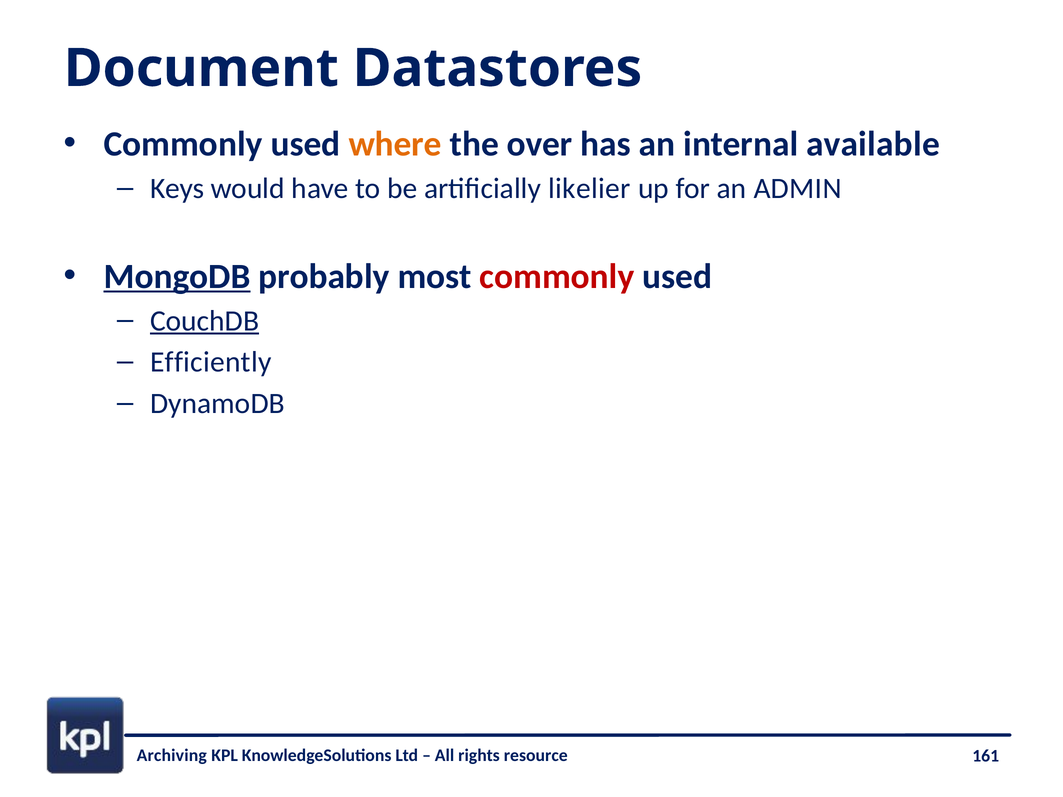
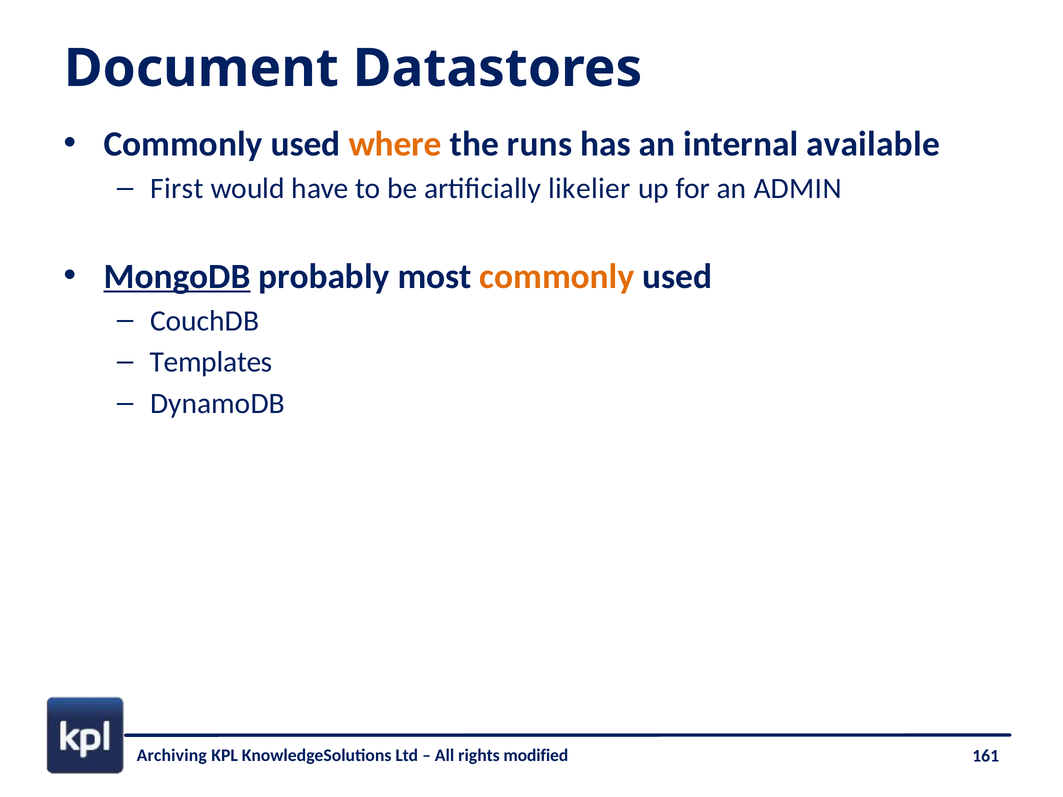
over: over -> runs
Keys: Keys -> First
commonly at (557, 277) colour: red -> orange
CouchDB underline: present -> none
Efficiently: Efficiently -> Templates
resource: resource -> modified
